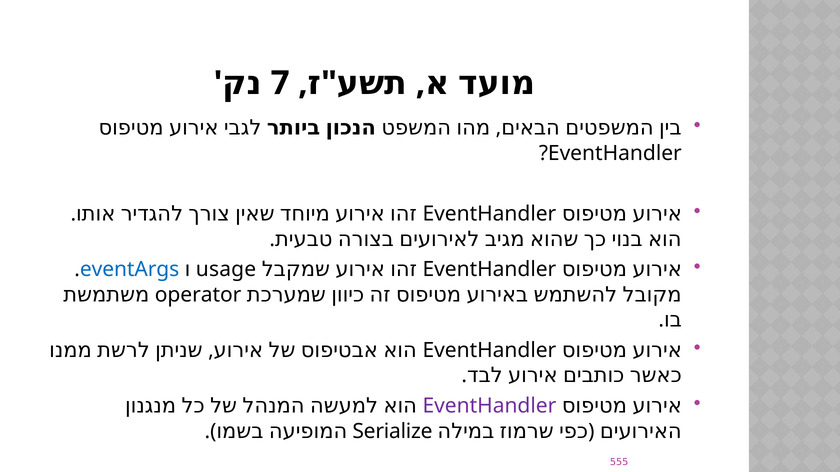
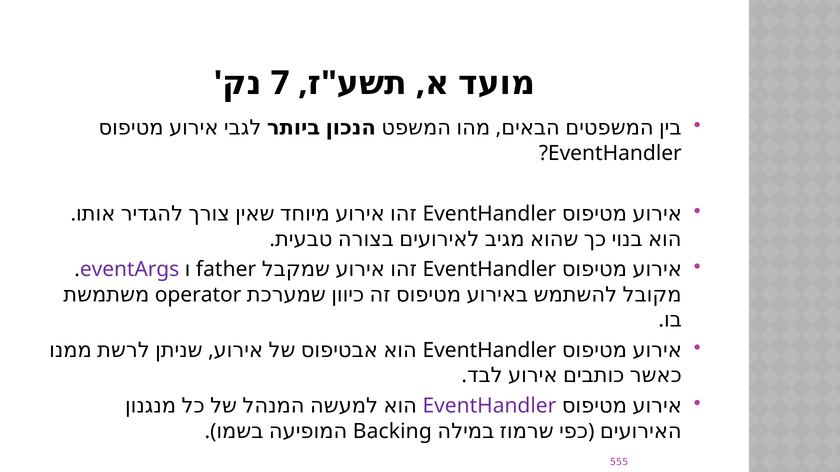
eventArgs colour: blue -> purple
usage: usage -> father
Serialize: Serialize -> Backing
